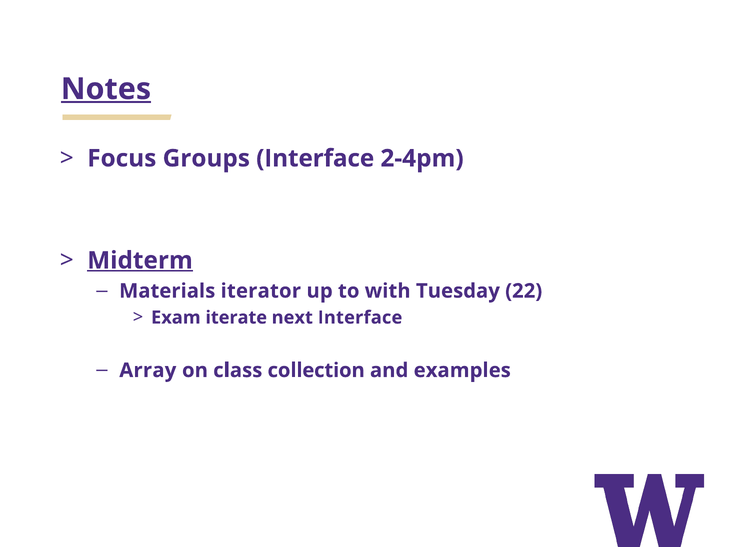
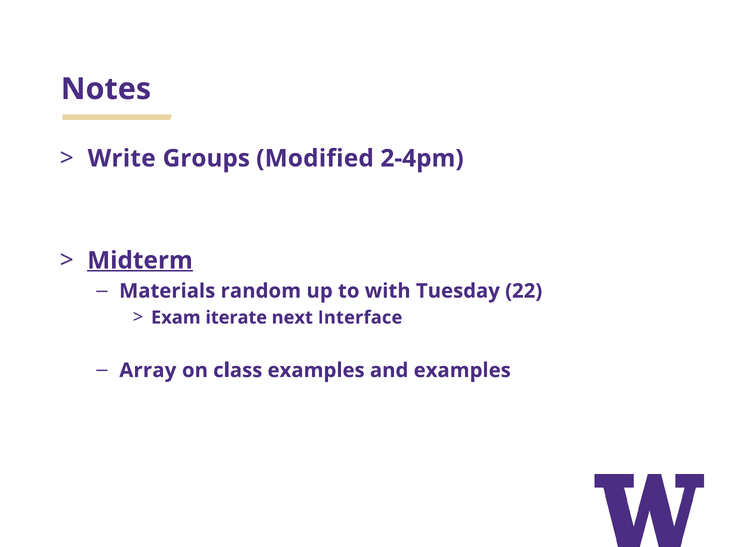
Notes underline: present -> none
Focus: Focus -> Write
Groups Interface: Interface -> Modified
iterator: iterator -> random
class collection: collection -> examples
